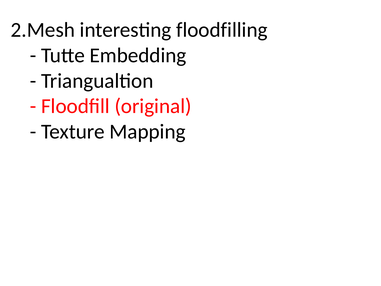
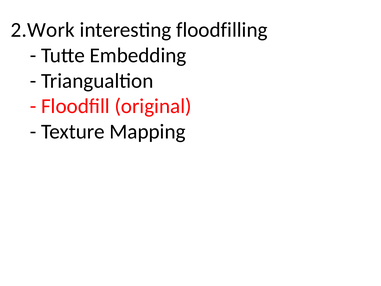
2.Mesh: 2.Mesh -> 2.Work
